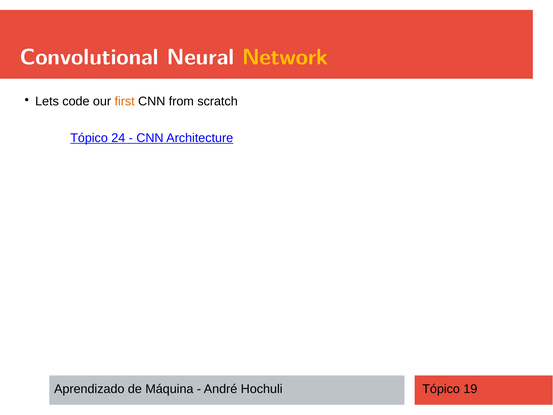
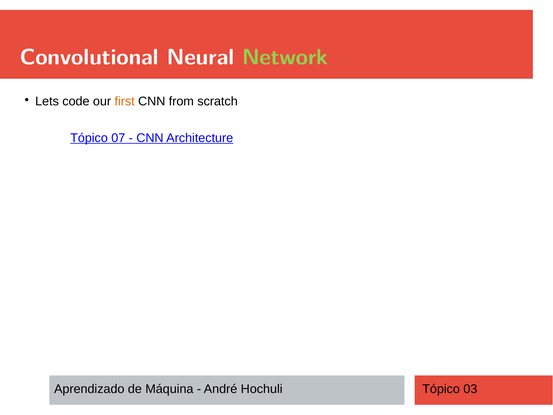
Network colour: yellow -> light green
24: 24 -> 07
19: 19 -> 03
